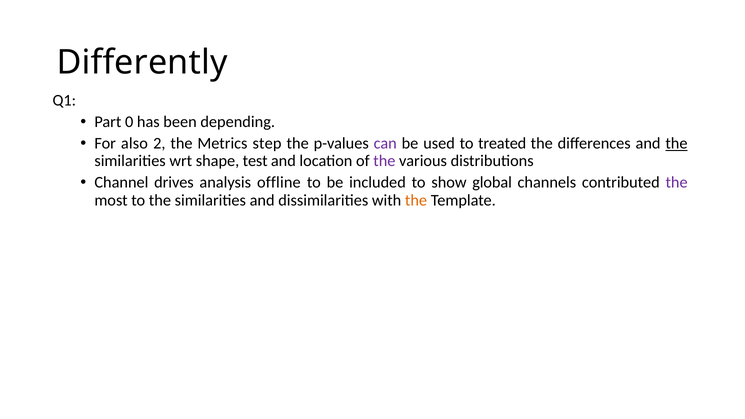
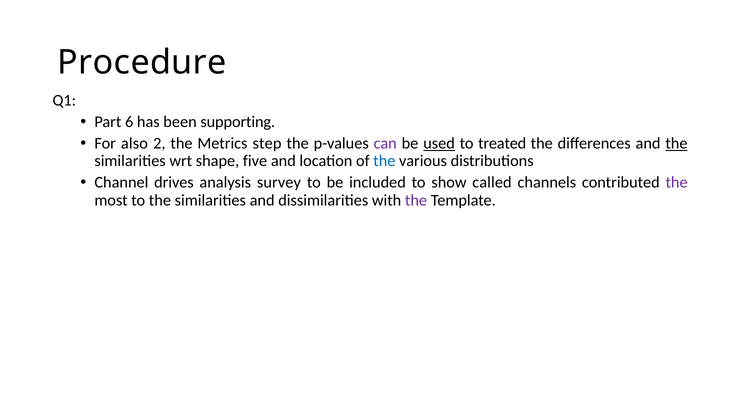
Differently: Differently -> Procedure
0: 0 -> 6
depending: depending -> supporting
used underline: none -> present
test: test -> five
the at (384, 161) colour: purple -> blue
offline: offline -> survey
global: global -> called
the at (416, 200) colour: orange -> purple
